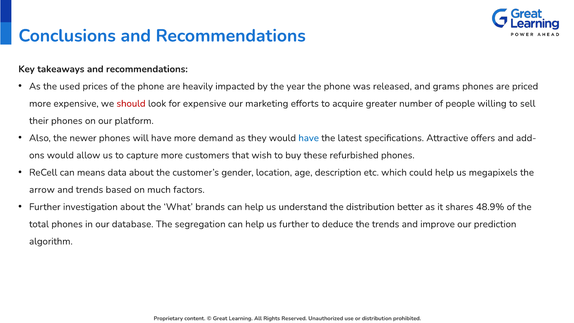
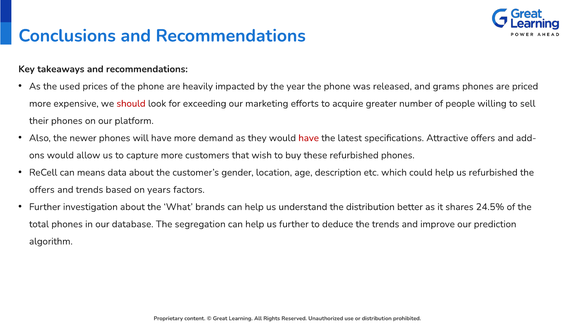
for expensive: expensive -> exceeding
have at (309, 138) colour: blue -> red
us megapixels: megapixels -> refurbished
arrow at (42, 190): arrow -> offers
much: much -> years
48.9%: 48.9% -> 24.5%
